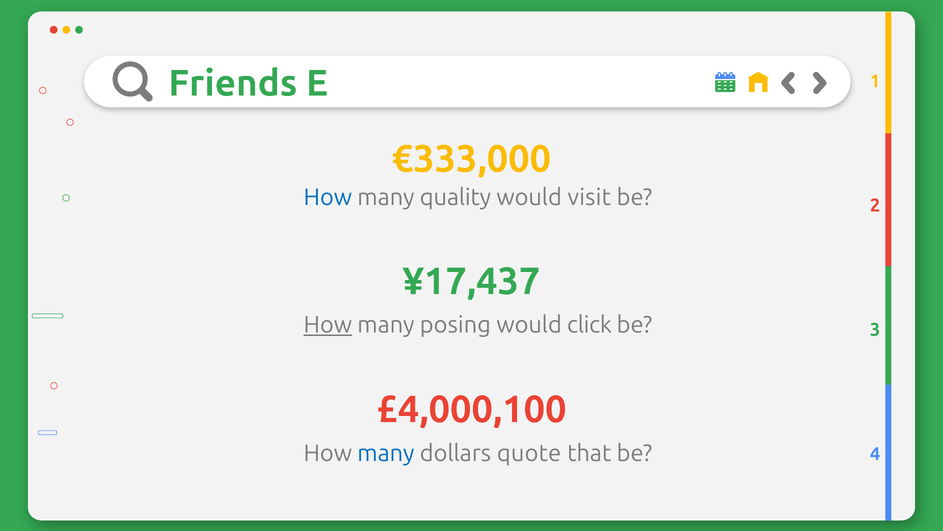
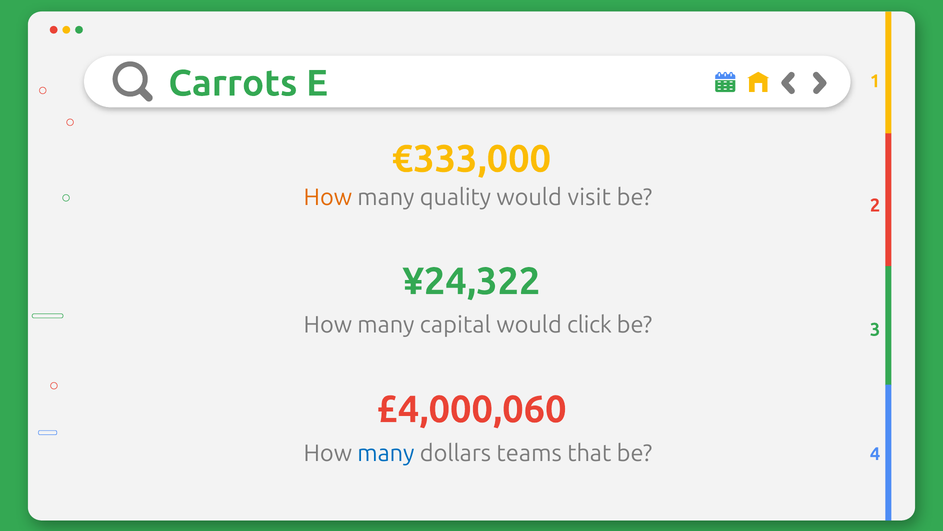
Friends: Friends -> Carrots
How at (328, 197) colour: blue -> orange
¥17,437: ¥17,437 -> ¥24,322
How at (328, 325) underline: present -> none
posing: posing -> capital
£4,000,100: £4,000,100 -> £4,000,060
quote: quote -> teams
